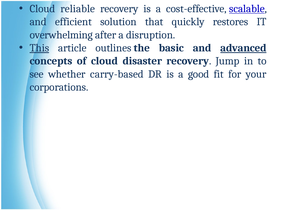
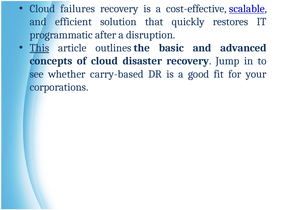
reliable: reliable -> failures
overwhelming: overwhelming -> programmatic
advanced underline: present -> none
